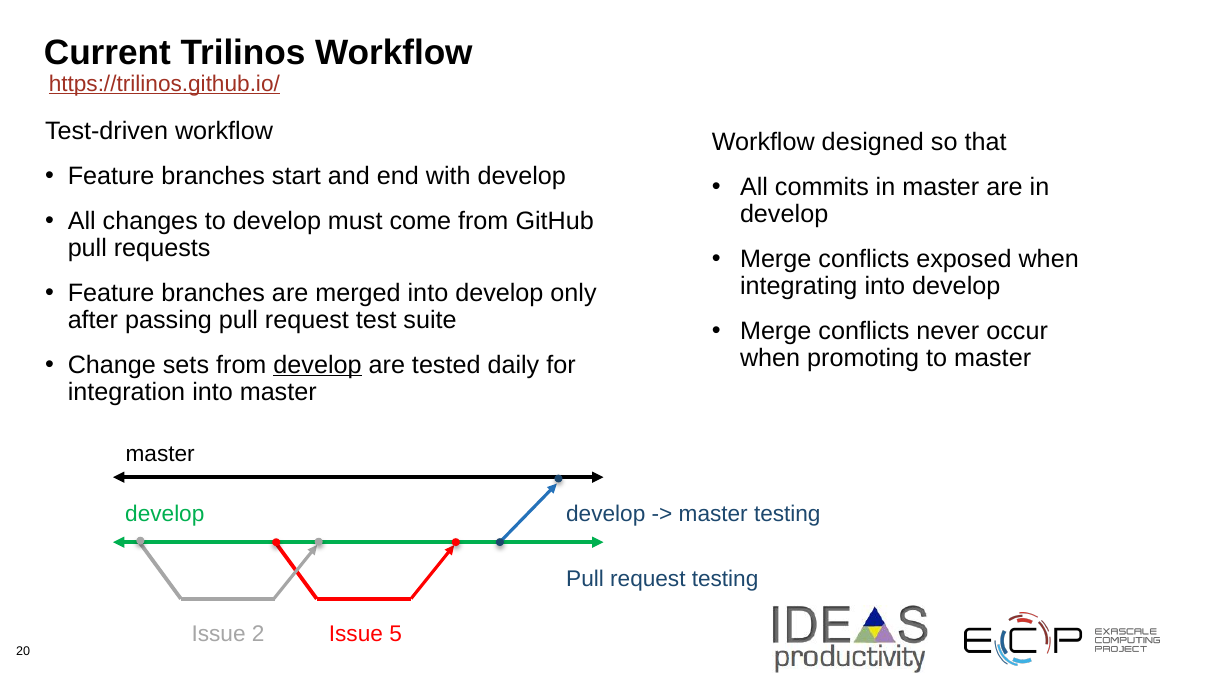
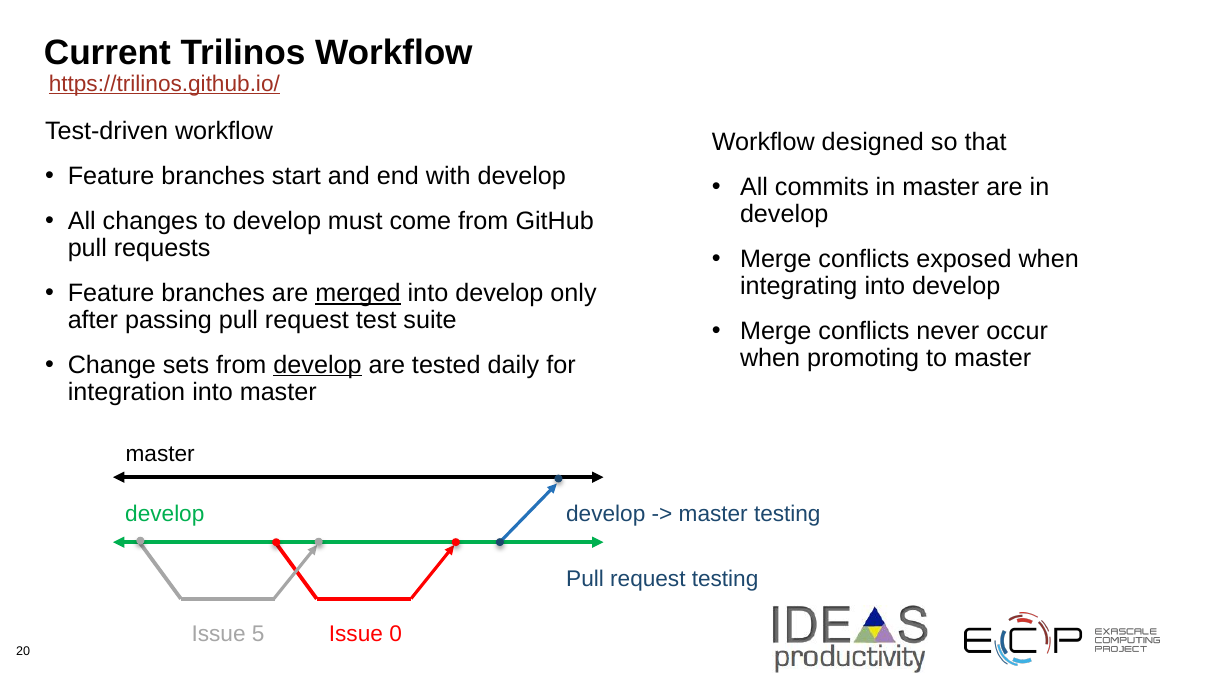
merged underline: none -> present
2: 2 -> 5
5: 5 -> 0
